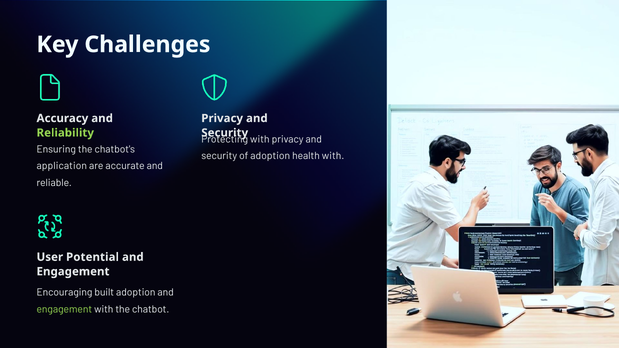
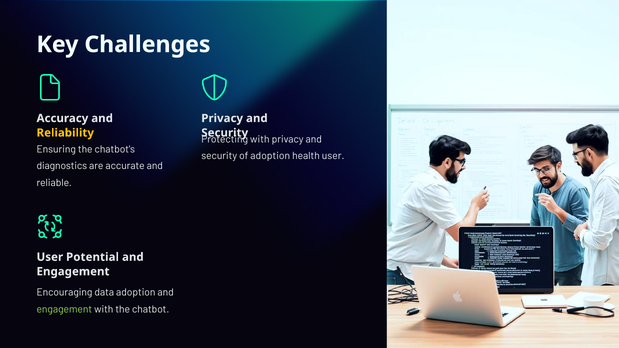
Reliability colour: light green -> yellow
health with: with -> user
application: application -> diagnostics
built: built -> data
